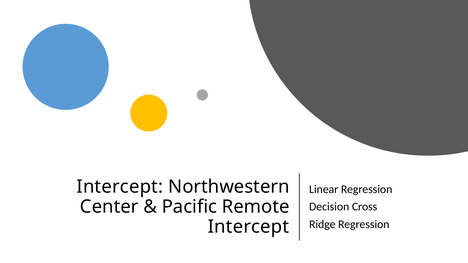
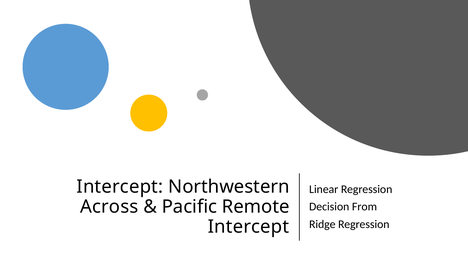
Center: Center -> Across
Cross: Cross -> From
